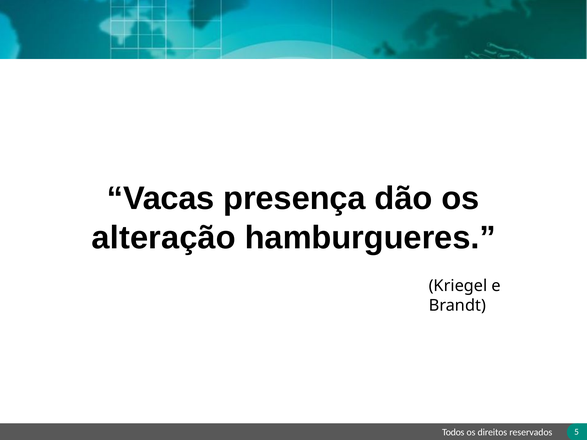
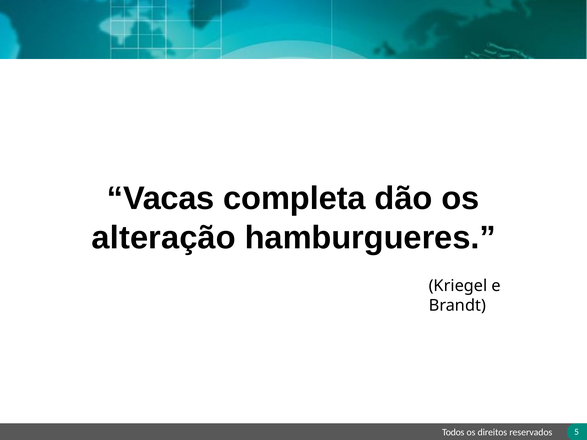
presença: presença -> completa
